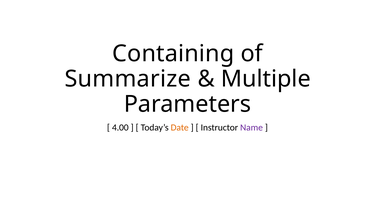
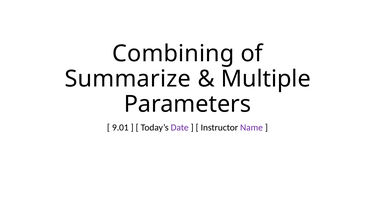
Containing: Containing -> Combining
4.00: 4.00 -> 9.01
Date colour: orange -> purple
